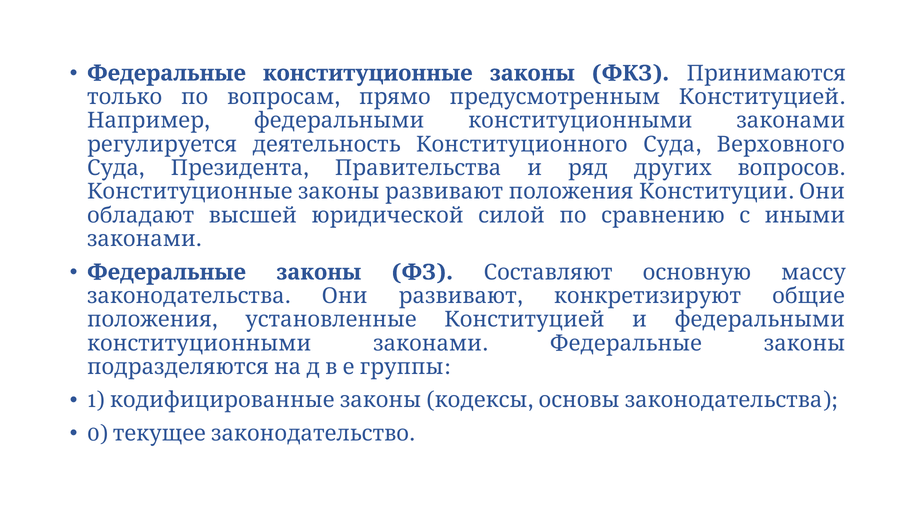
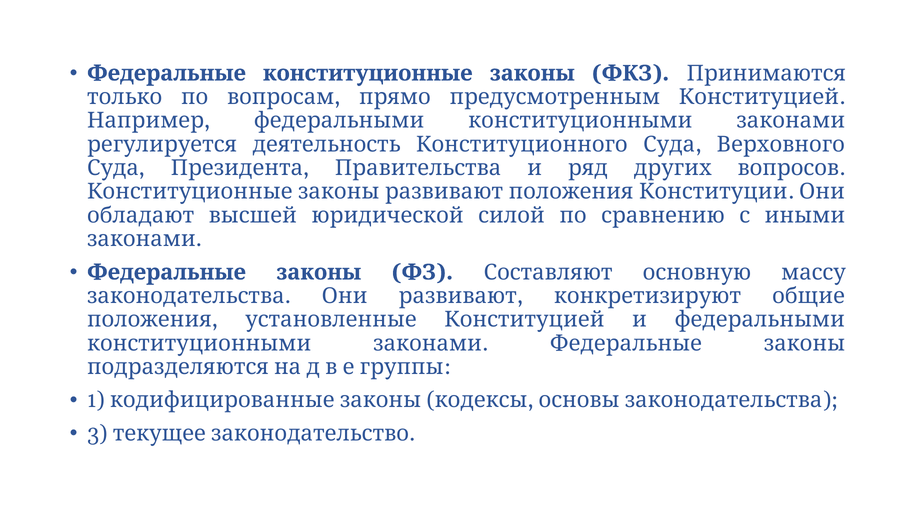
0: 0 -> 3
